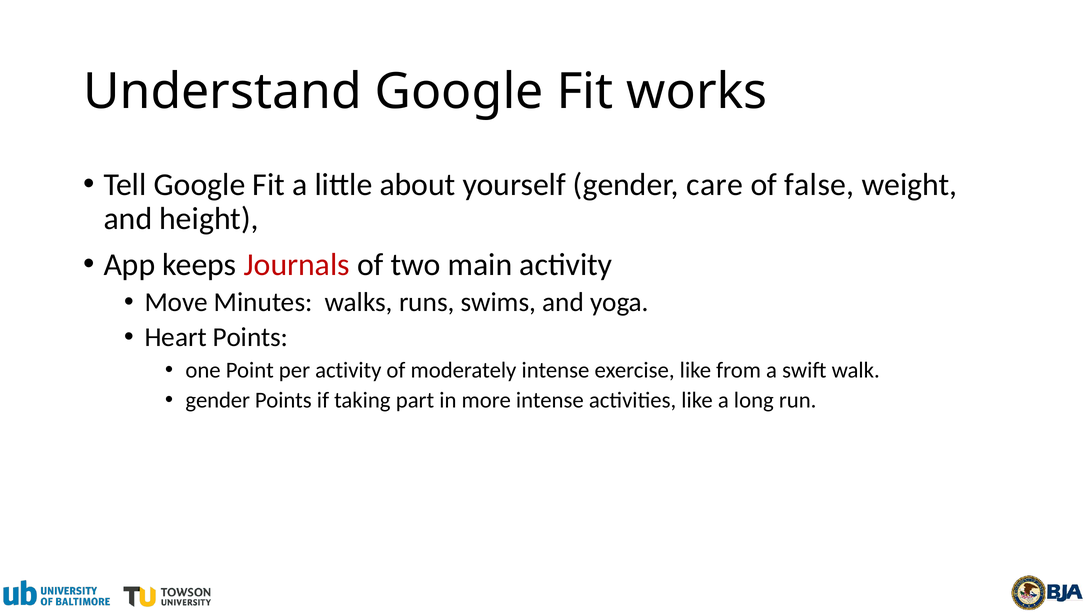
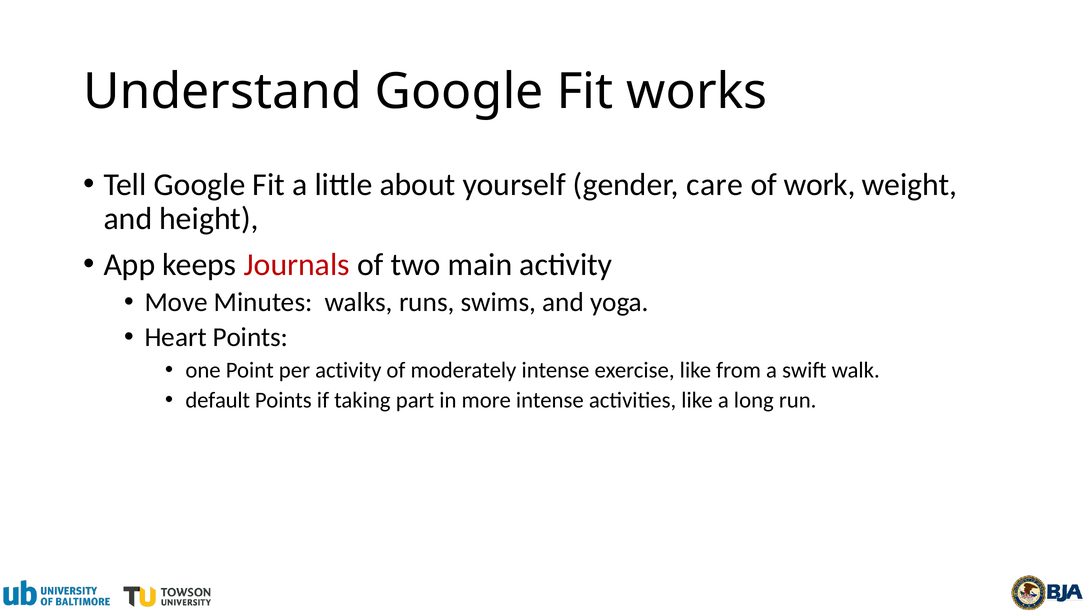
false: false -> work
gender at (218, 400): gender -> default
